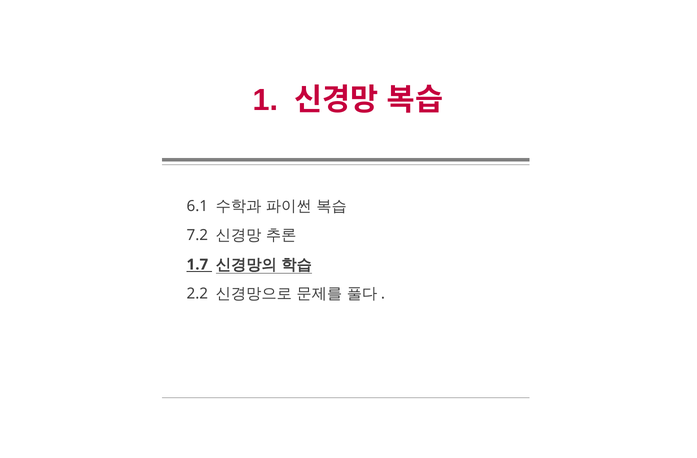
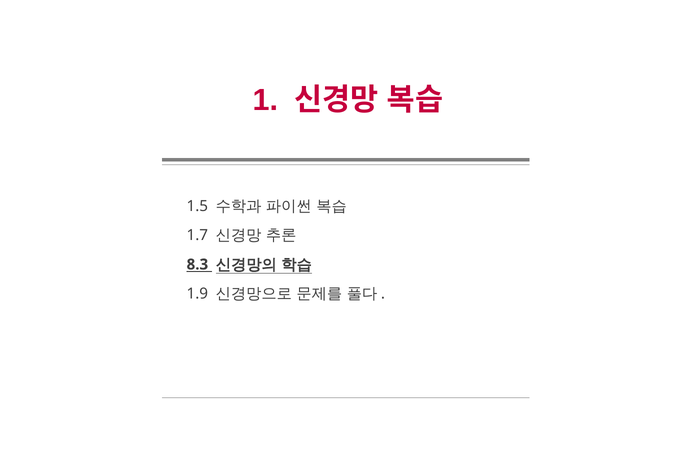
6.1: 6.1 -> 1.5
7.2: 7.2 -> 1.7
1.7: 1.7 -> 8.3
2.2: 2.2 -> 1.9
